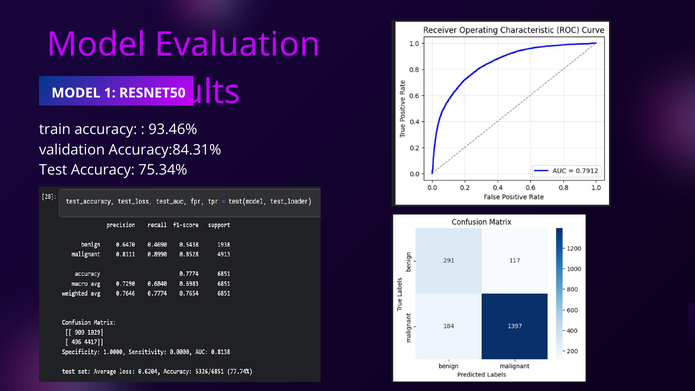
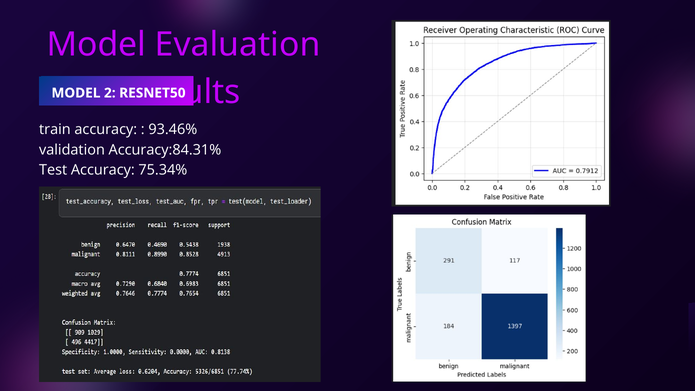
1: 1 -> 2
